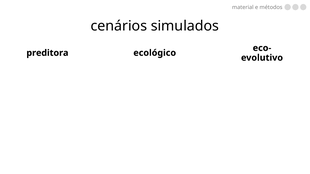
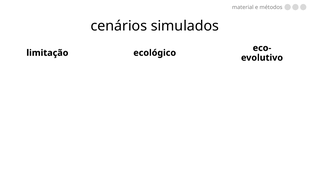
preditora: preditora -> limitação
